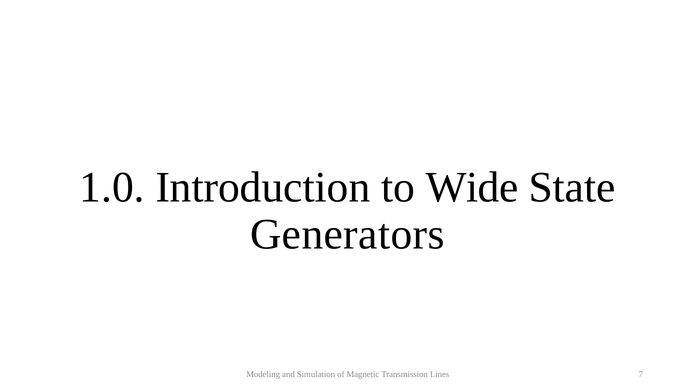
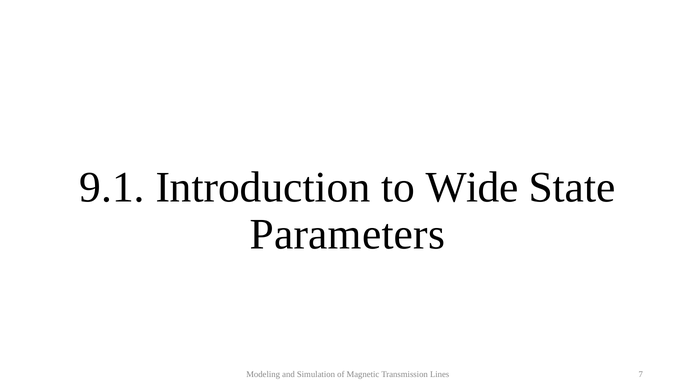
1.0: 1.0 -> 9.1
Generators: Generators -> Parameters
